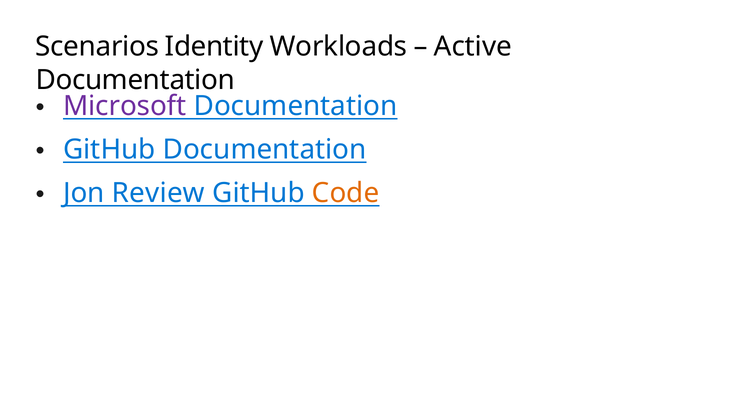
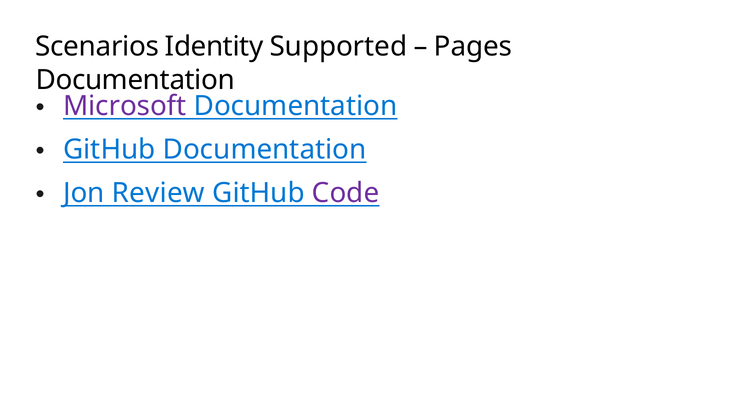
Workloads: Workloads -> Supported
Active: Active -> Pages
Code colour: orange -> purple
